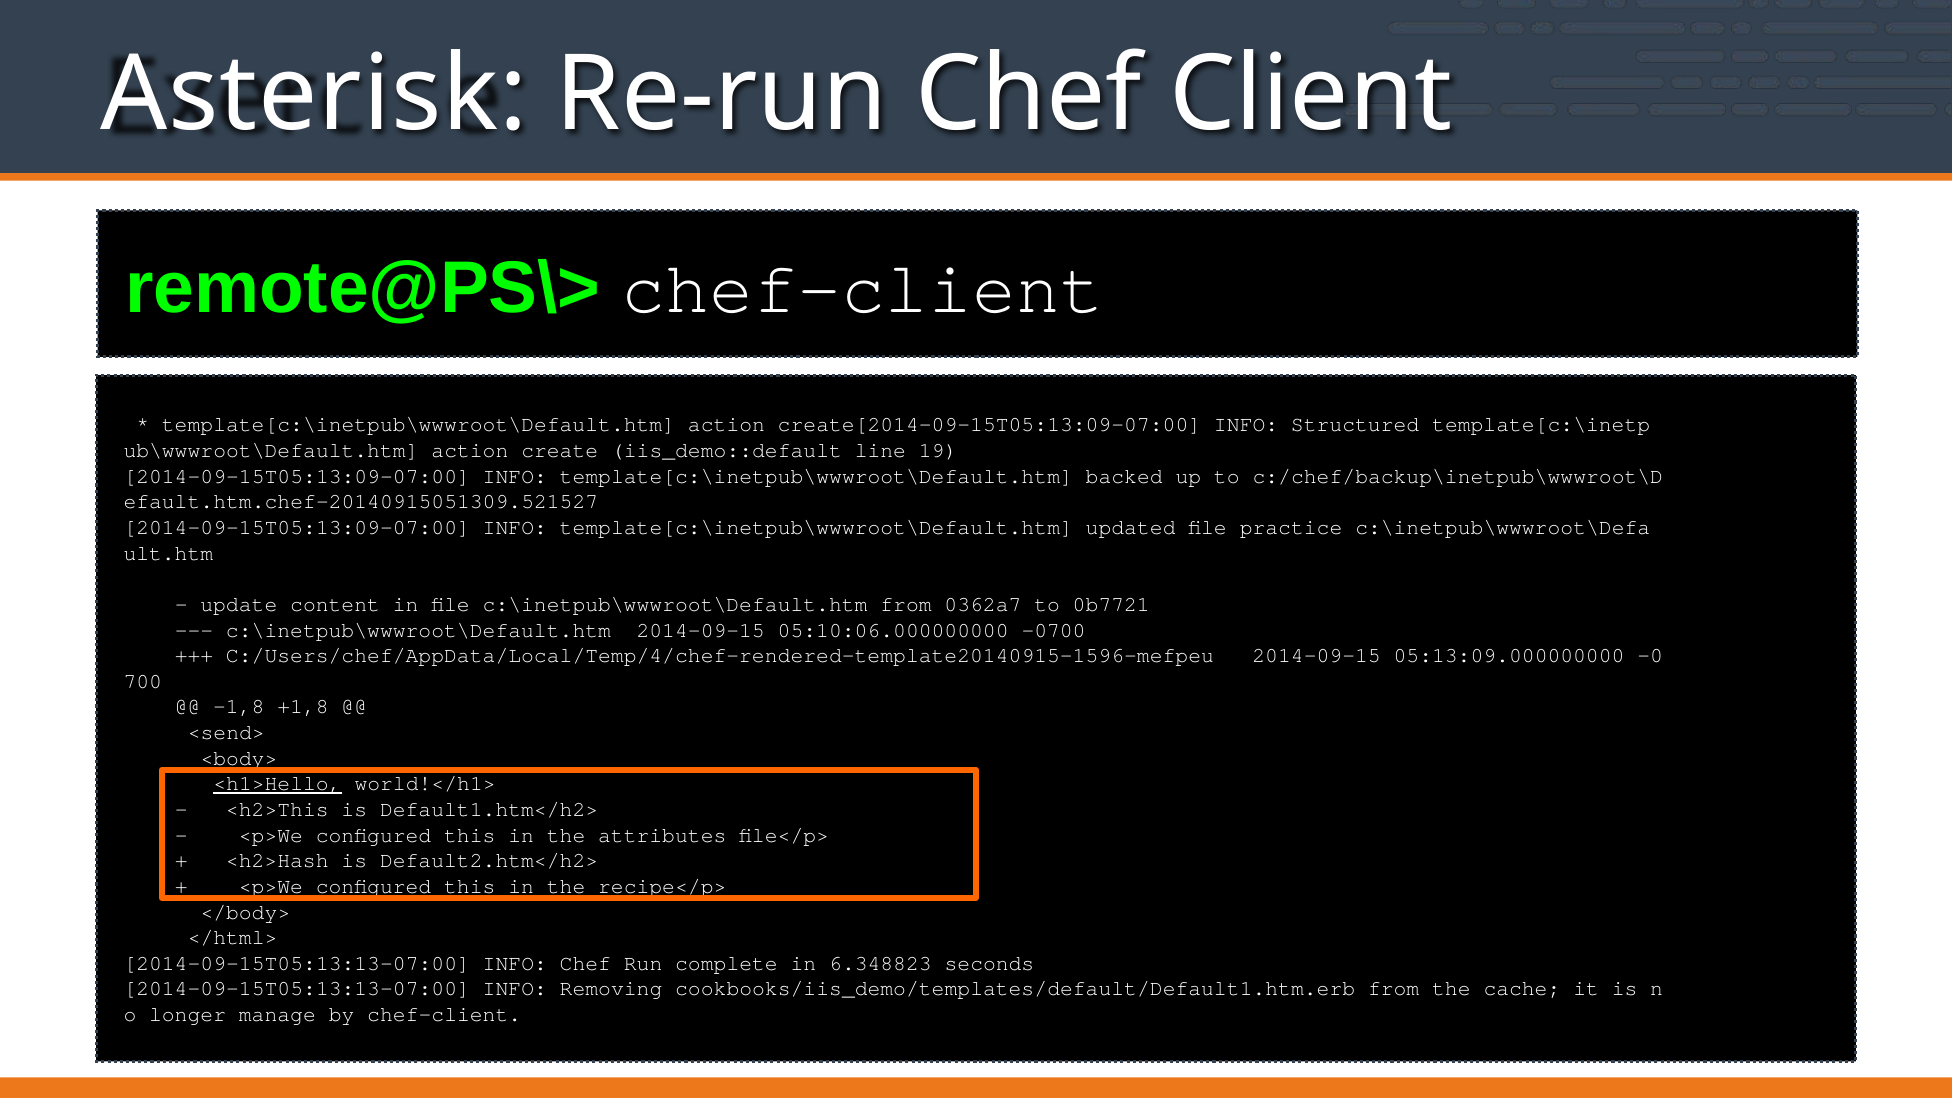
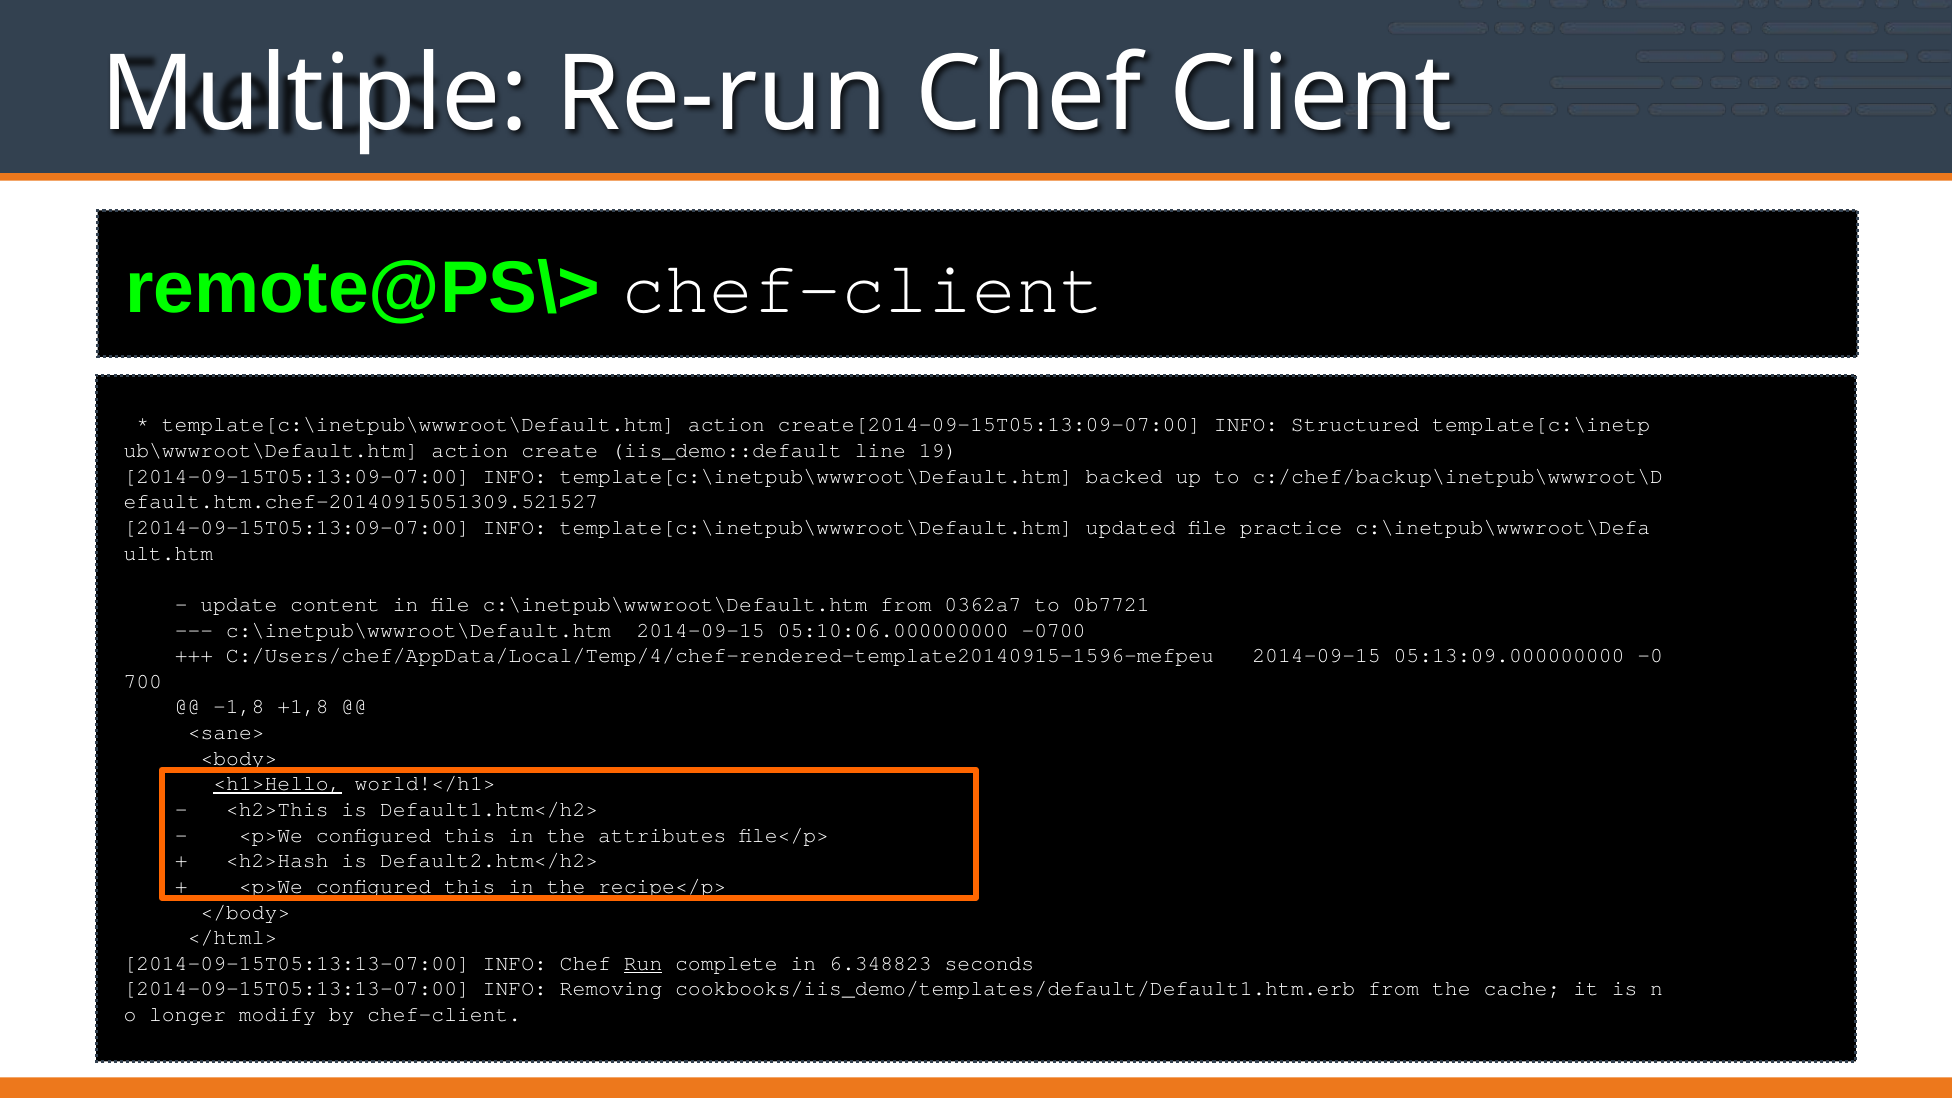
Asterisk: Asterisk -> Multiple
<send>: <send> -> <sane>
Run underline: none -> present
manage: manage -> modify
